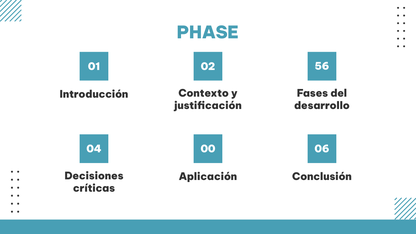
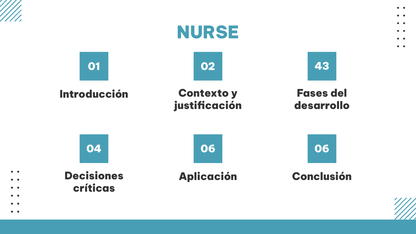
PHASE: PHASE -> NURSE
56: 56 -> 43
04 00: 00 -> 06
